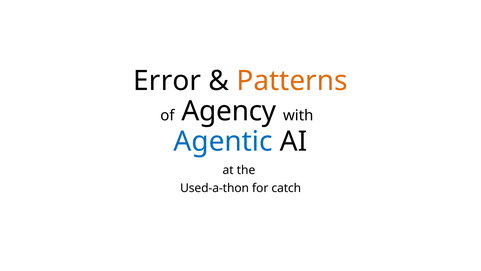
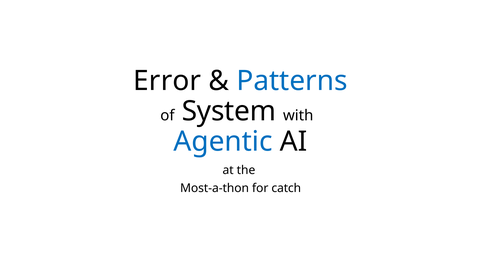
Patterns colour: orange -> blue
Agency: Agency -> System
Used-a-thon: Used-a-thon -> Most-a-thon
